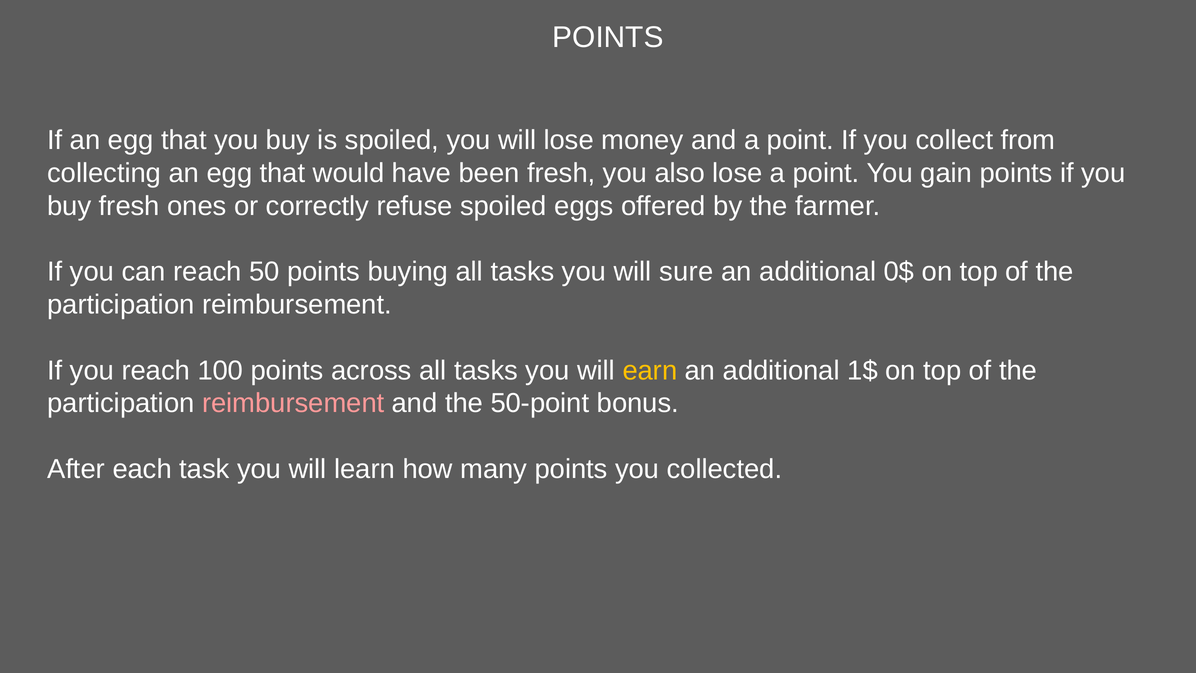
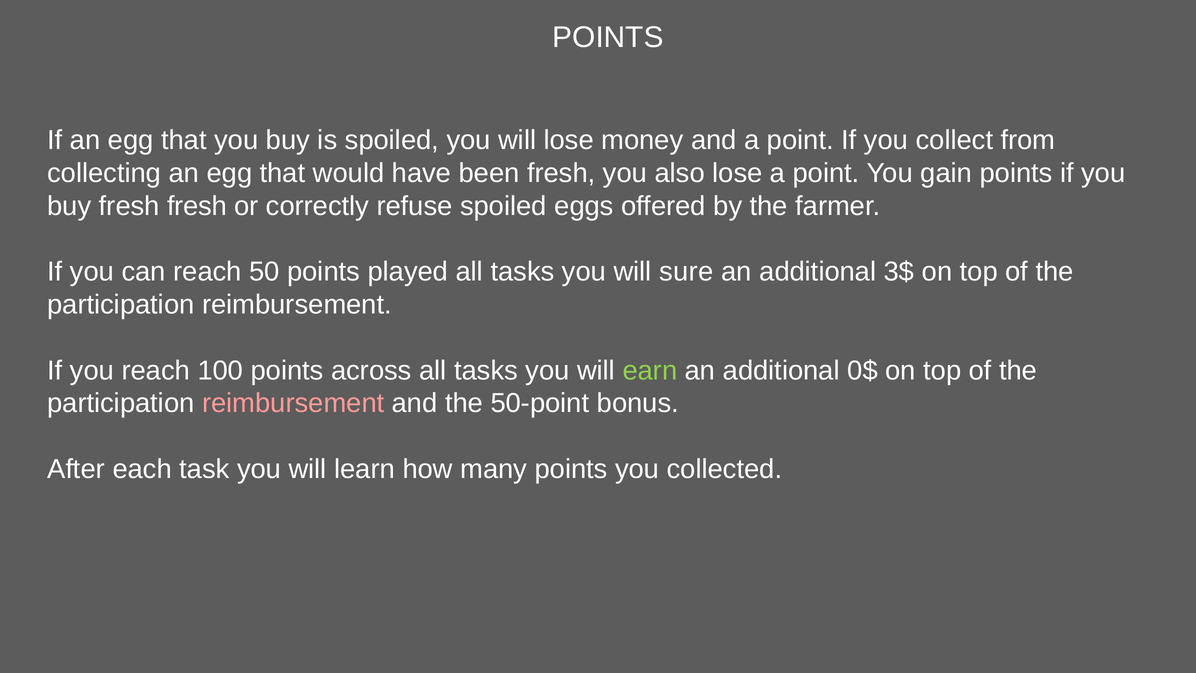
fresh ones: ones -> fresh
buying: buying -> played
0$: 0$ -> 3$
earn colour: yellow -> light green
1$: 1$ -> 0$
